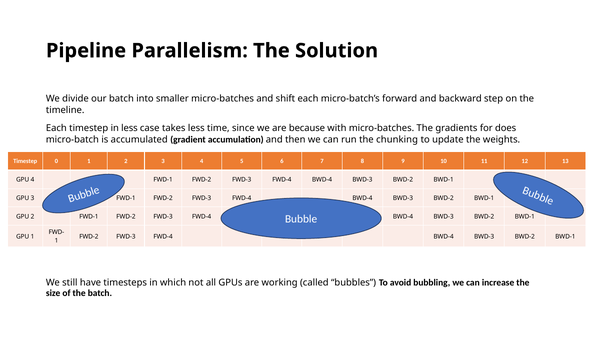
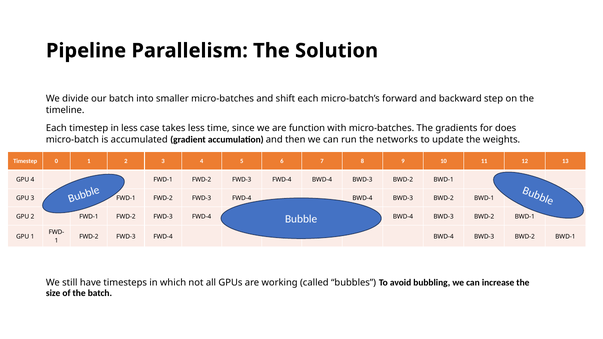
because: because -> function
chunking: chunking -> networks
